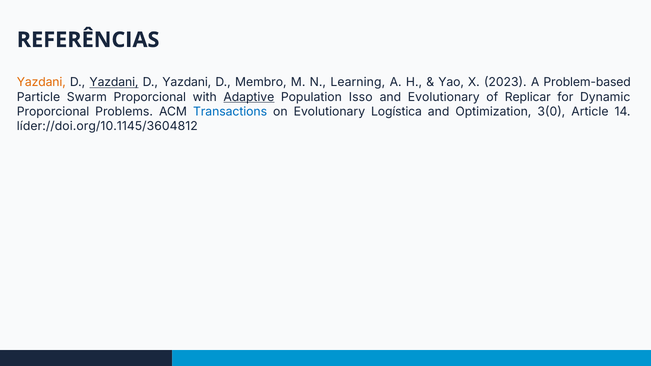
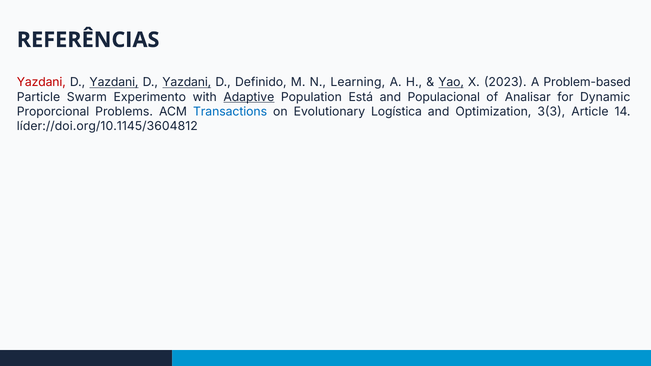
Yazdani at (41, 82) colour: orange -> red
Yazdani at (187, 82) underline: none -> present
Membro: Membro -> Definido
Yao underline: none -> present
Swarm Proporcional: Proporcional -> Experimento
Isso: Isso -> Está
and Evolutionary: Evolutionary -> Populacional
Replicar: Replicar -> Analisar
3(0: 3(0 -> 3(3
